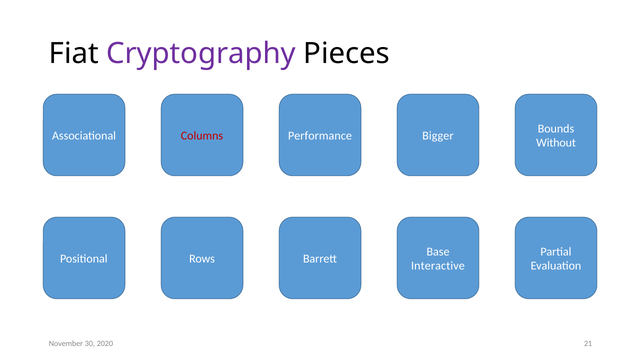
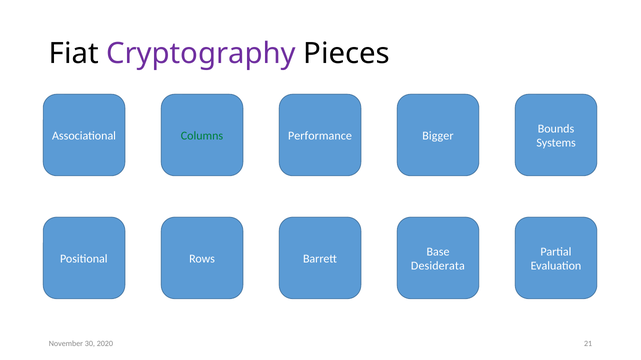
Columns colour: red -> green
Without: Without -> Systems
Interactive: Interactive -> Desiderata
